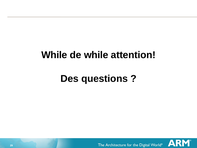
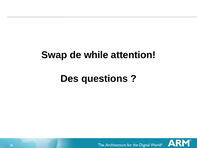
While at (54, 55): While -> Swap
